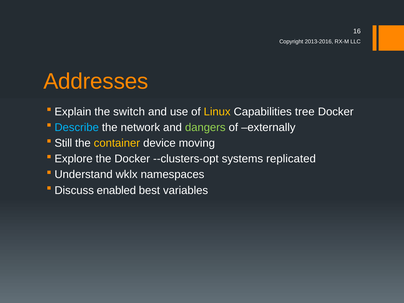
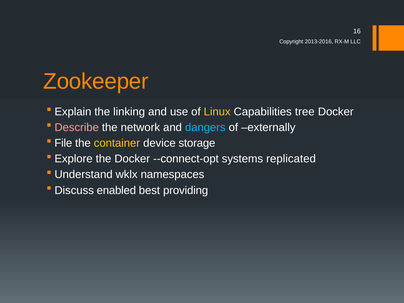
Addresses: Addresses -> Zookeeper
switch: switch -> linking
Describe colour: light blue -> pink
dangers colour: light green -> light blue
Still: Still -> File
moving: moving -> storage
--clusters-opt: --clusters-opt -> --connect-opt
variables: variables -> providing
